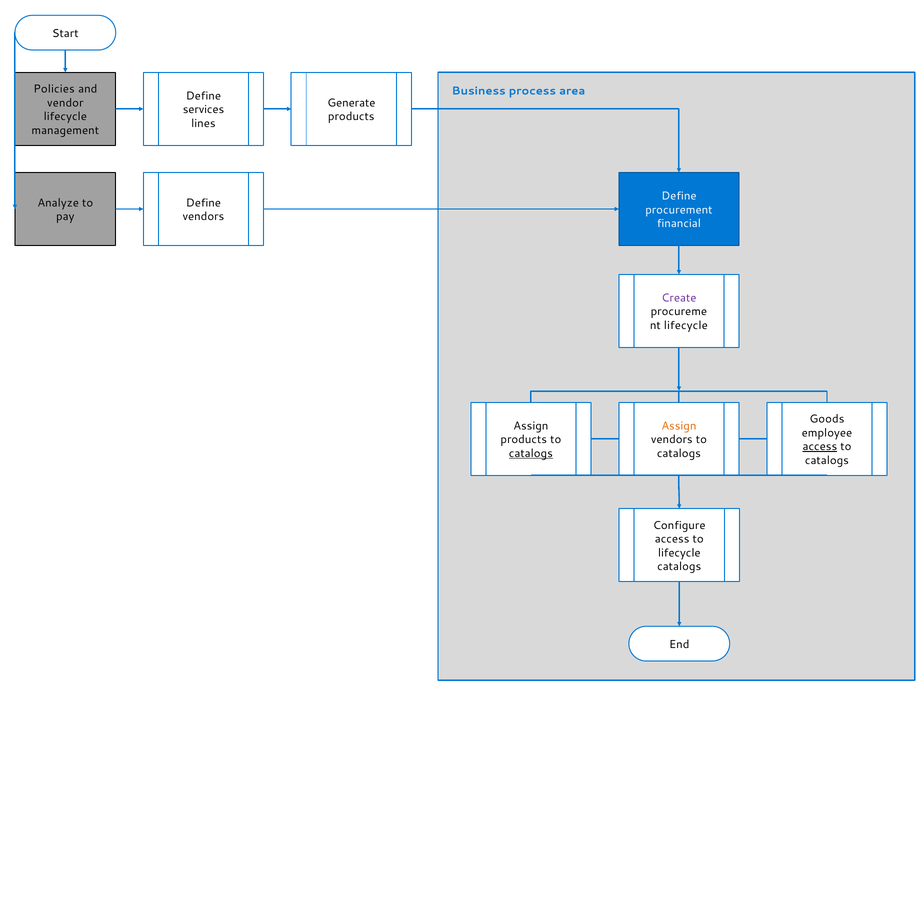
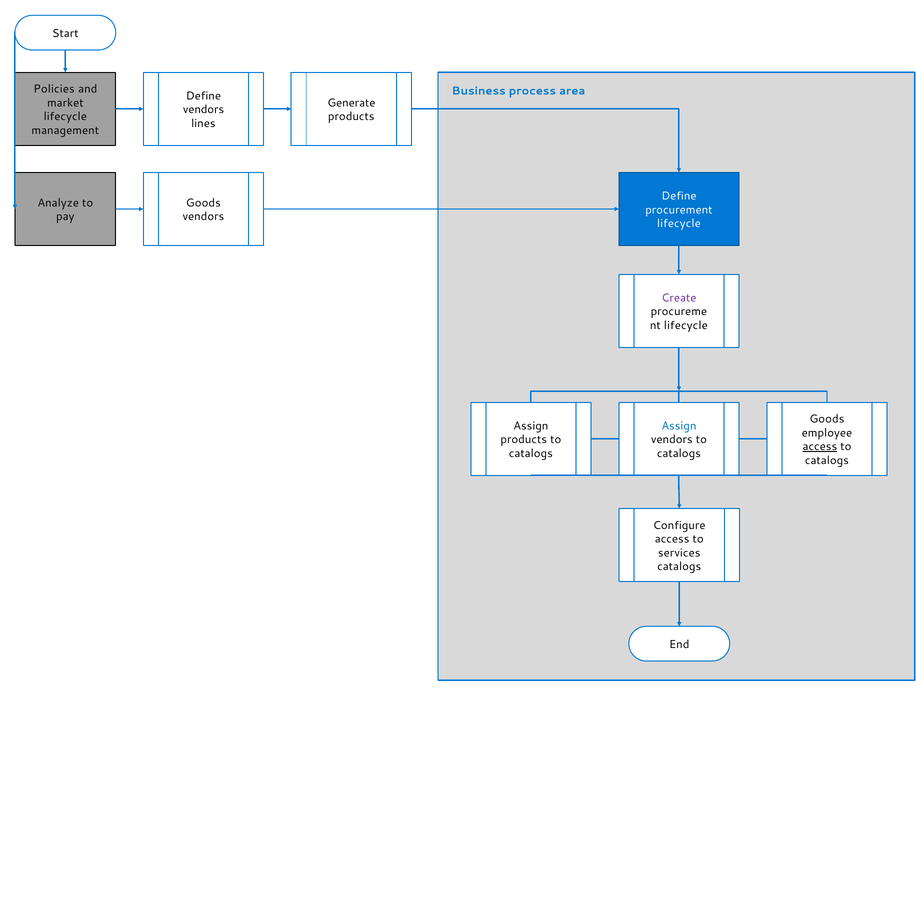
vendor: vendor -> market
services at (203, 110): services -> vendors
Define at (203, 203): Define -> Goods
financial at (679, 224): financial -> lifecycle
Assign at (679, 426) colour: orange -> blue
catalogs at (531, 453) underline: present -> none
lifecycle at (679, 553): lifecycle -> services
